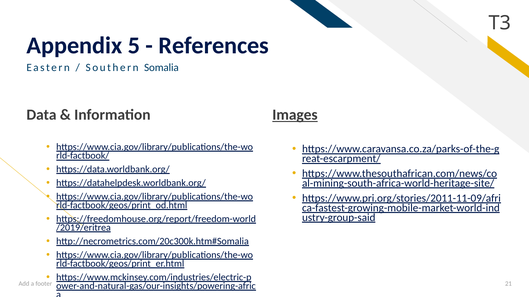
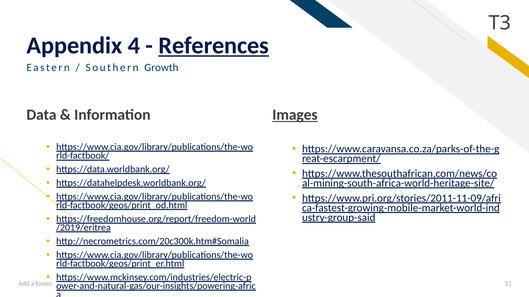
5: 5 -> 4
References underline: none -> present
Somalia: Somalia -> Growth
